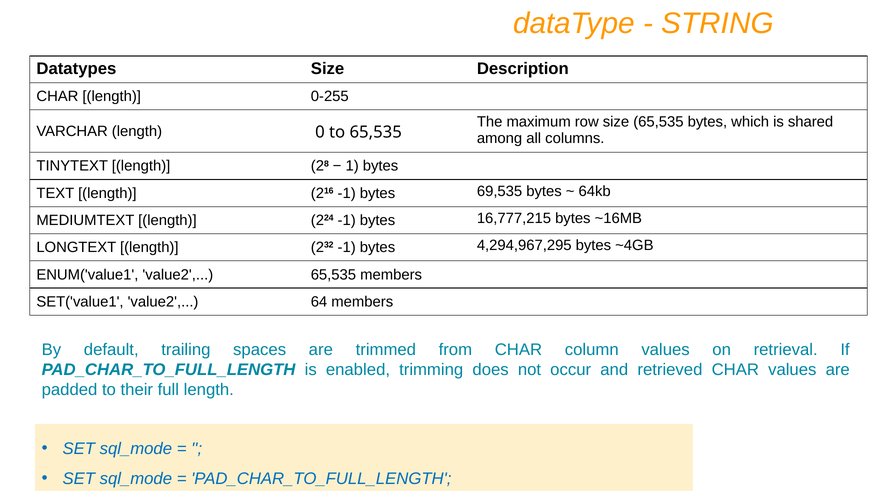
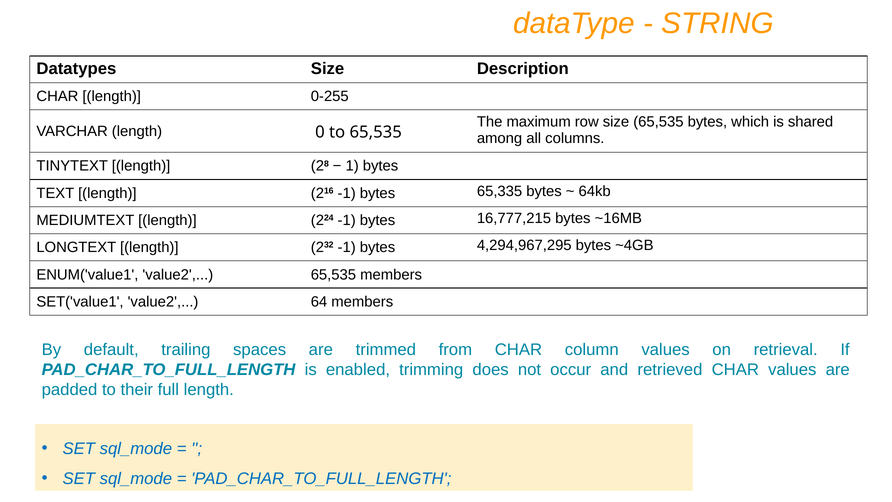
69,535: 69,535 -> 65,335
